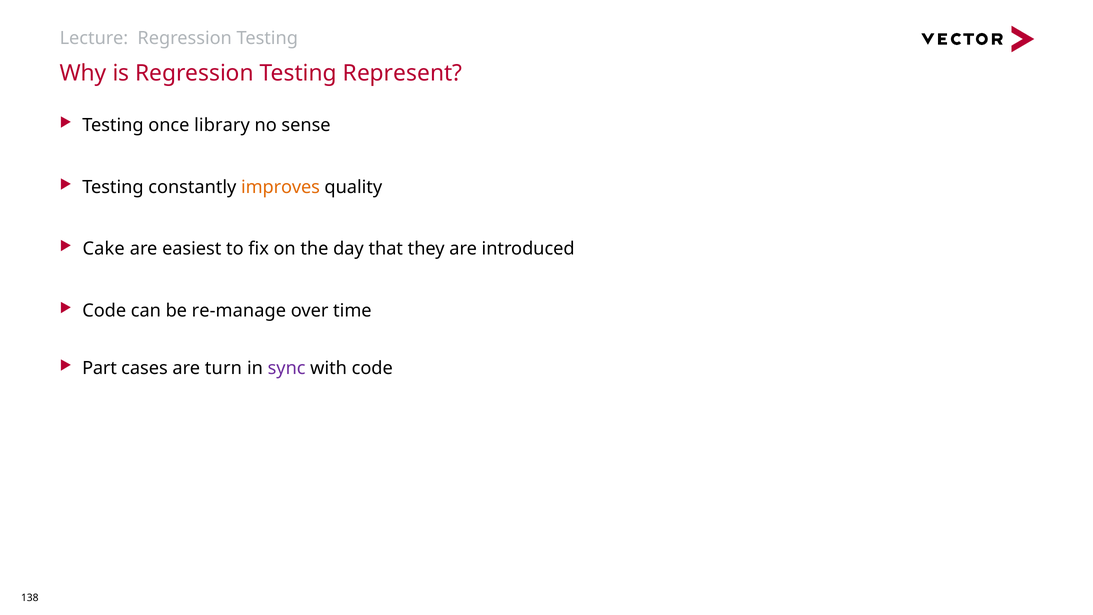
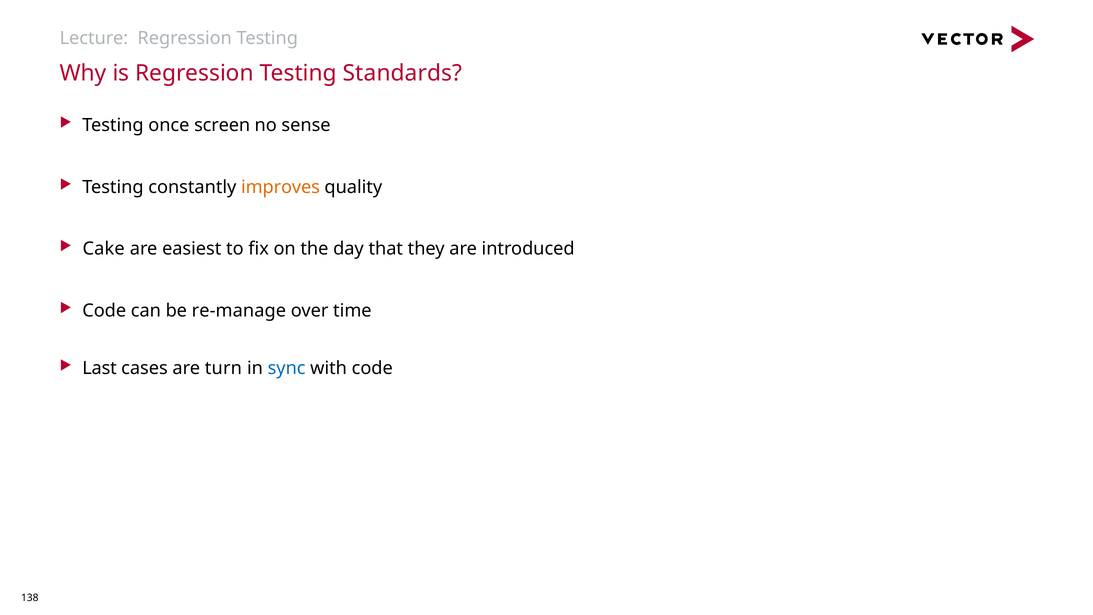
Represent: Represent -> Standards
library: library -> screen
Part: Part -> Last
sync colour: purple -> blue
